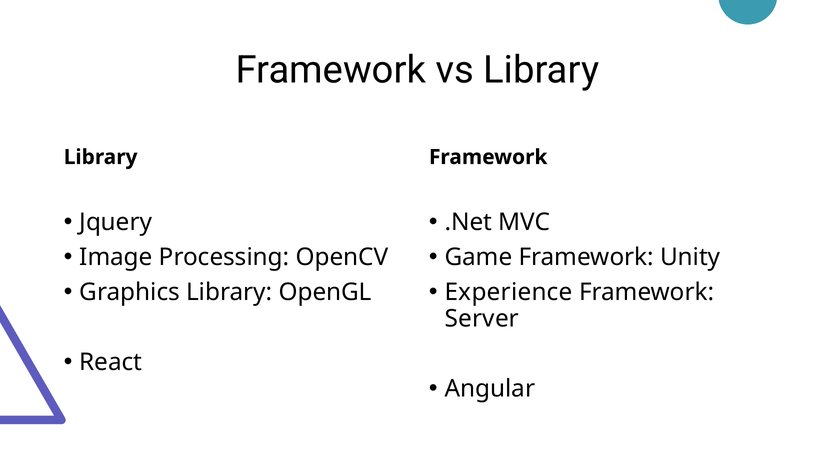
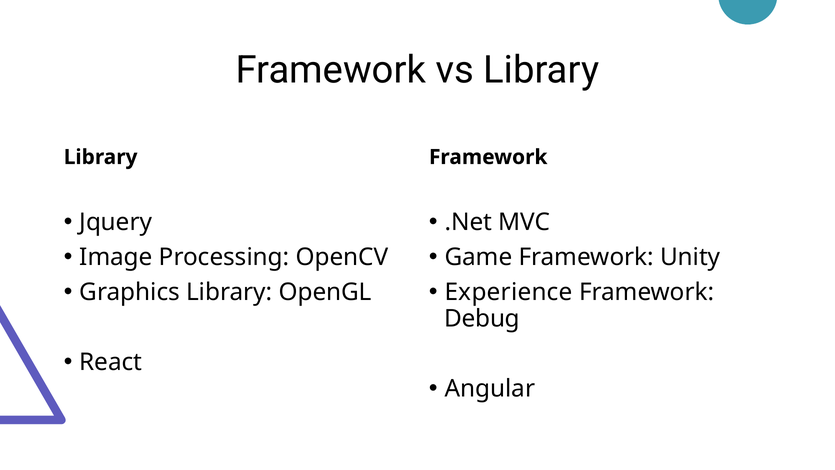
Server: Server -> Debug
